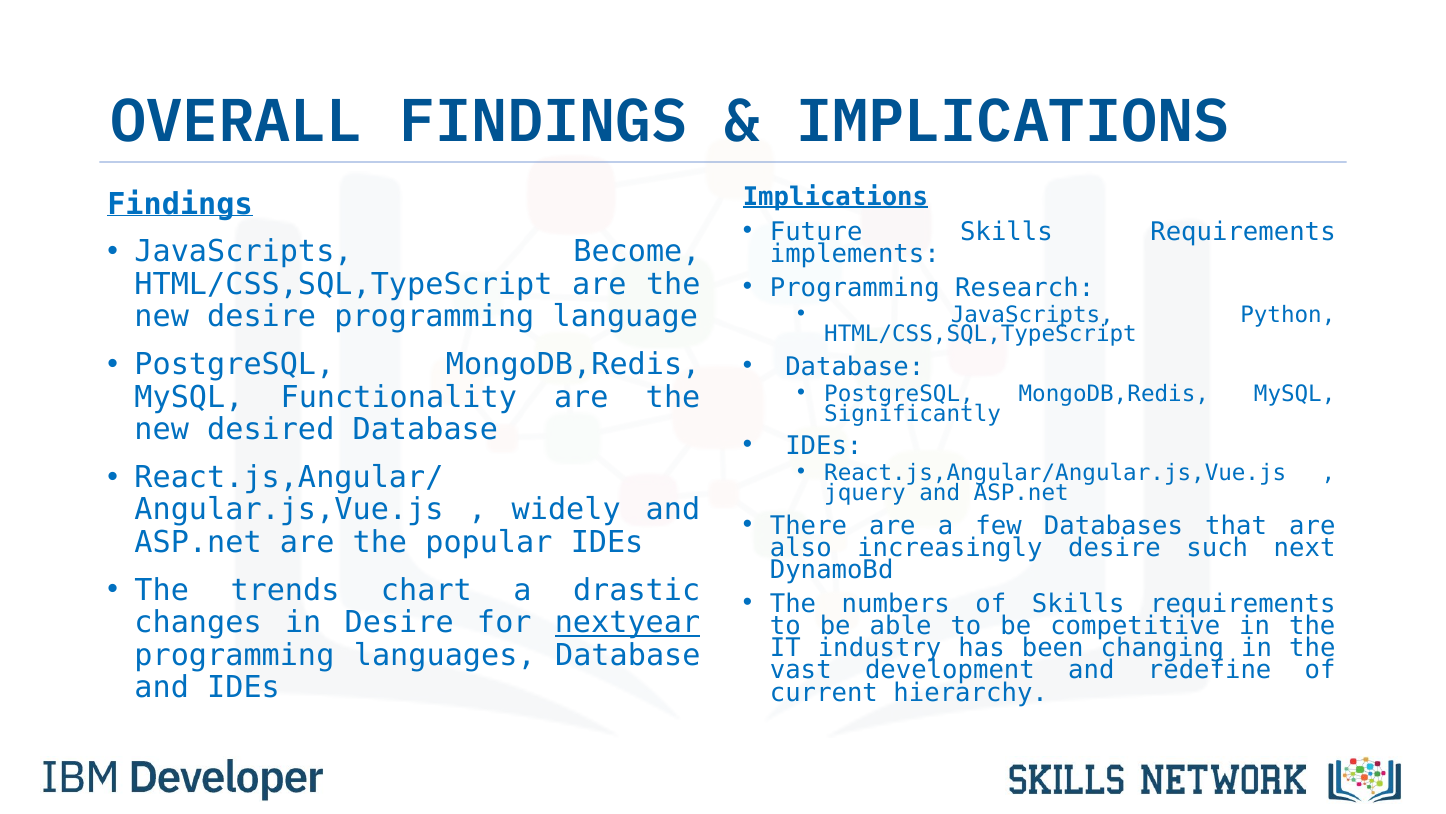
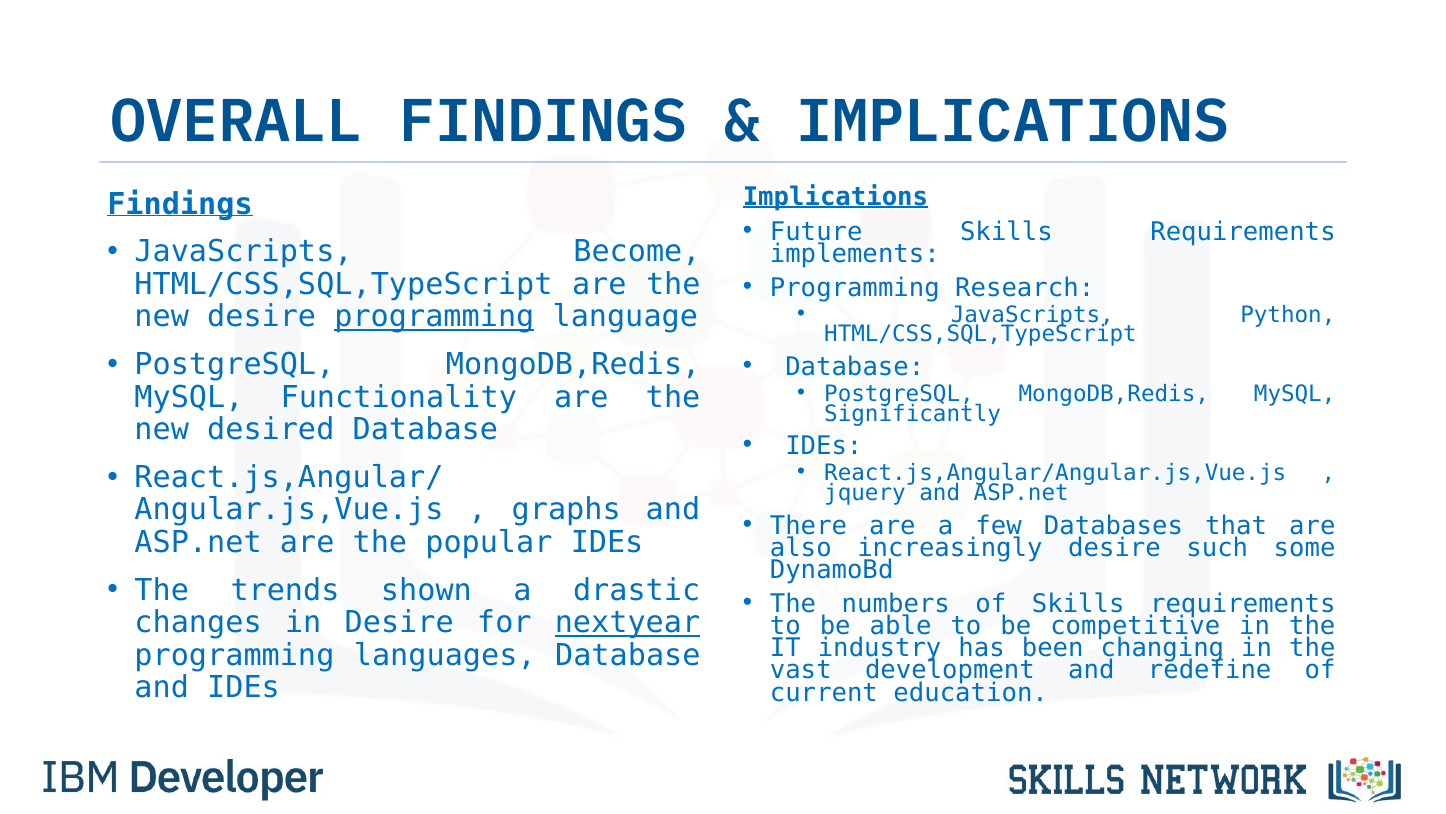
programming at (434, 317) underline: none -> present
widely: widely -> graphs
next: next -> some
chart: chart -> shown
hierarchy: hierarchy -> education
